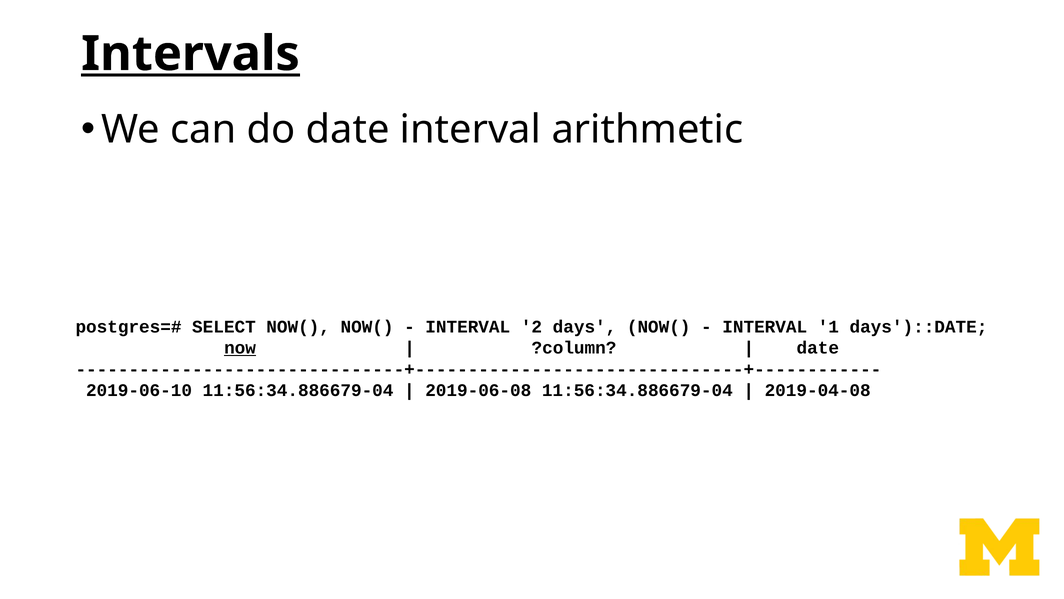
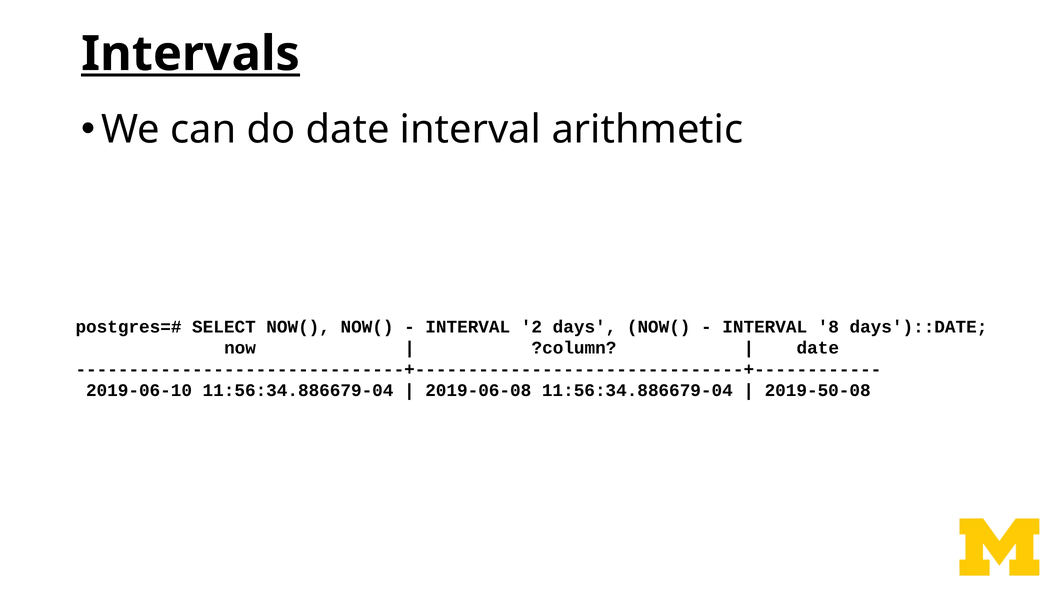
1: 1 -> 8
now underline: present -> none
2019-04-08: 2019-04-08 -> 2019-50-08
